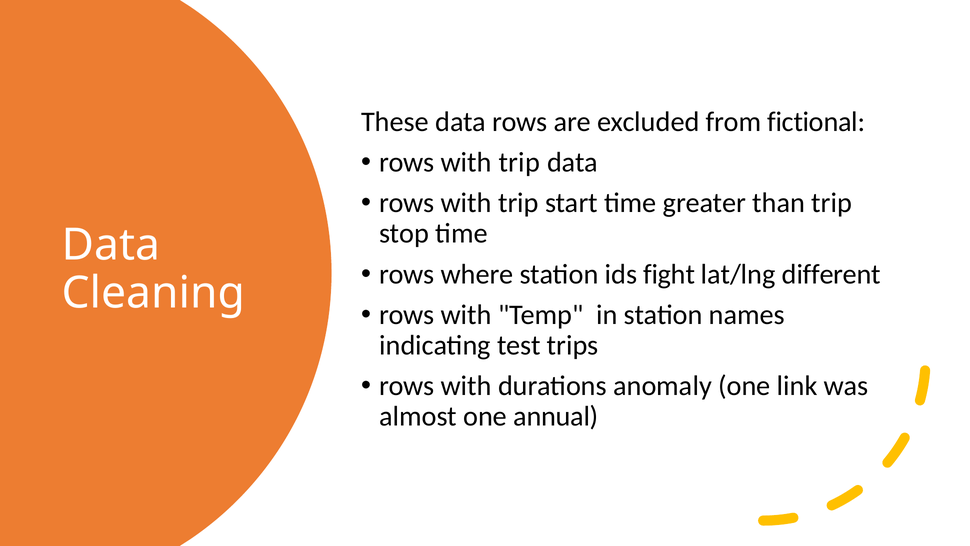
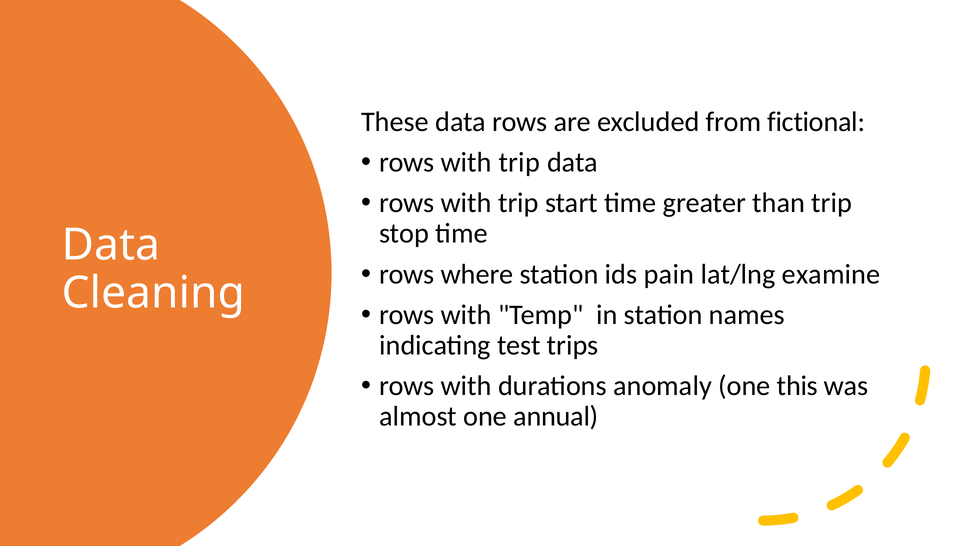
fight: fight -> pain
different: different -> examine
link: link -> this
